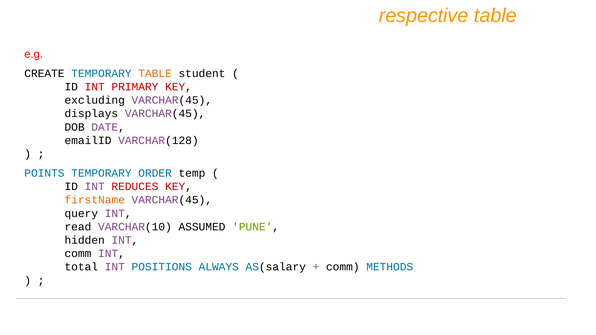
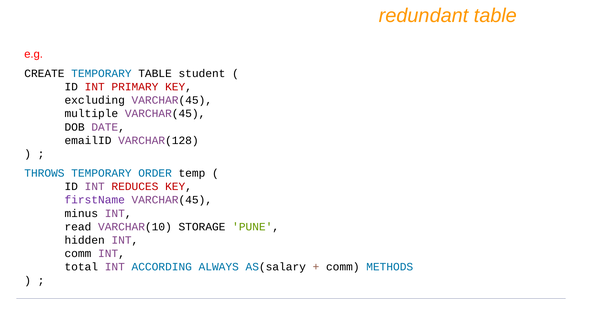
respective: respective -> redundant
TABLE at (155, 73) colour: orange -> black
displays: displays -> multiple
POINTS: POINTS -> THROWS
firstName colour: orange -> purple
query: query -> minus
ASSUMED: ASSUMED -> STORAGE
POSITIONS: POSITIONS -> ACCORDING
